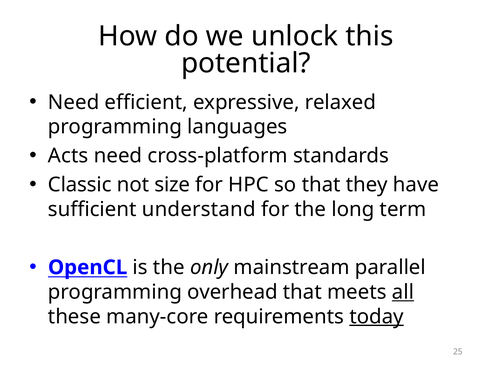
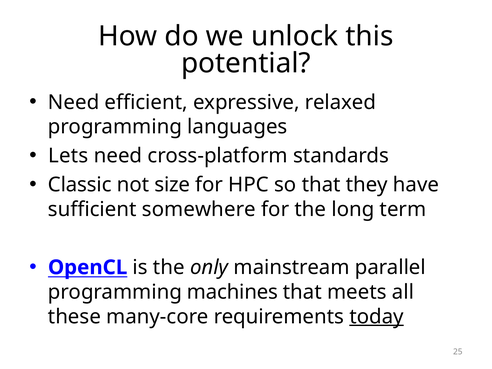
Acts: Acts -> Lets
understand: understand -> somewhere
overhead: overhead -> machines
all underline: present -> none
